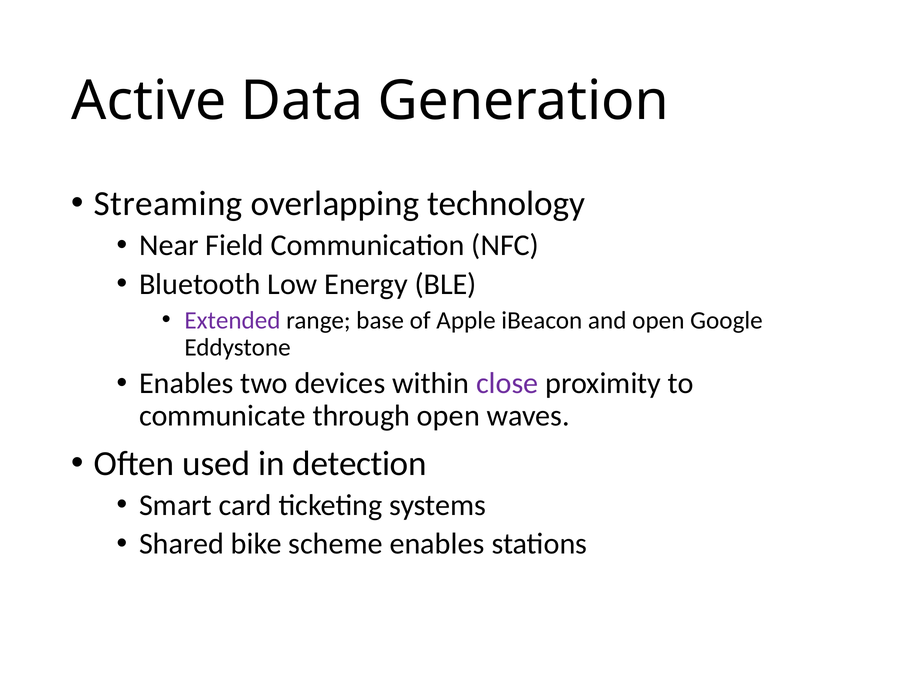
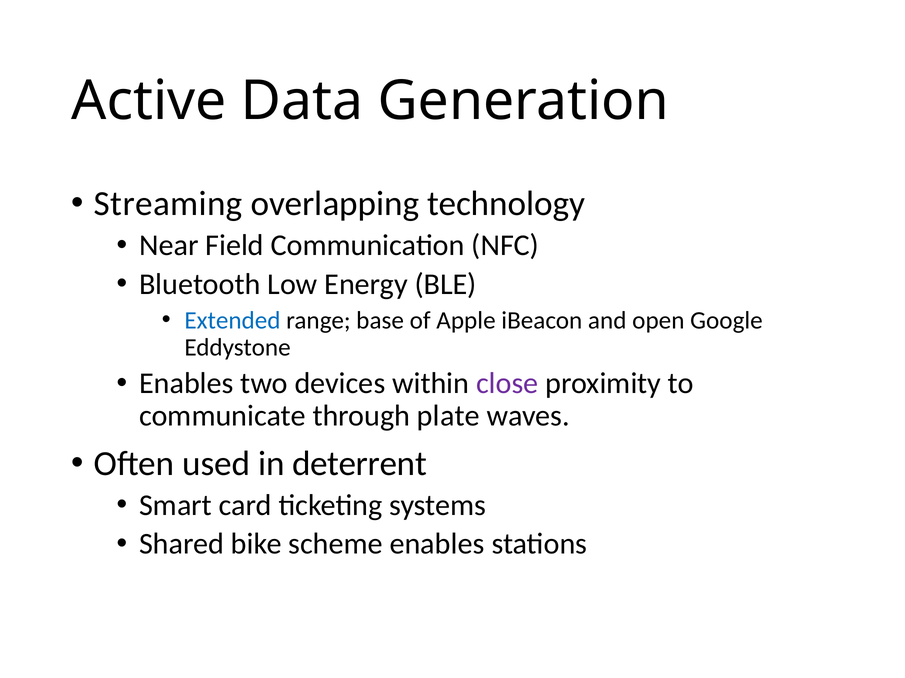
Extended colour: purple -> blue
through open: open -> plate
detection: detection -> deterrent
